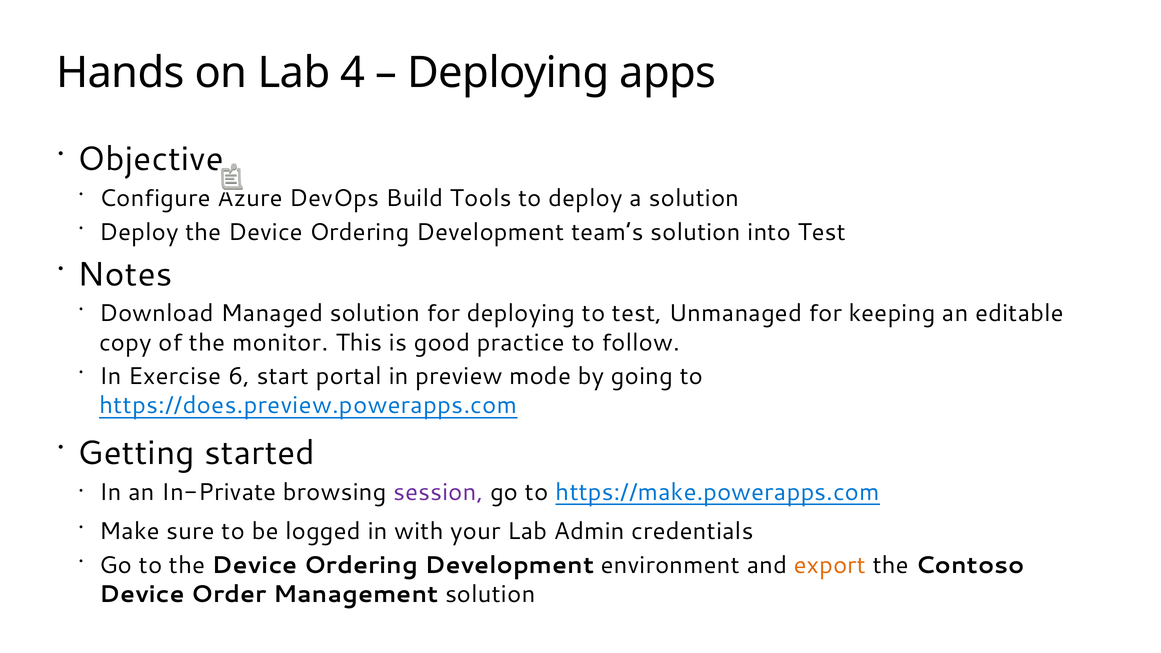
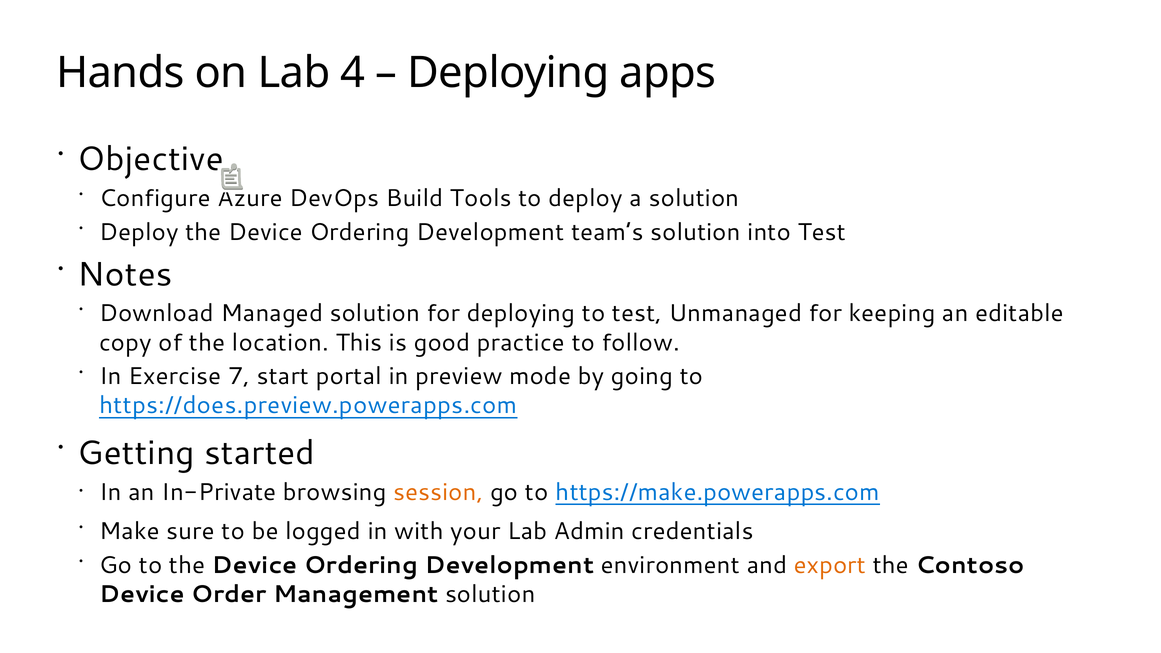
monitor: monitor -> location
6: 6 -> 7
session colour: purple -> orange
